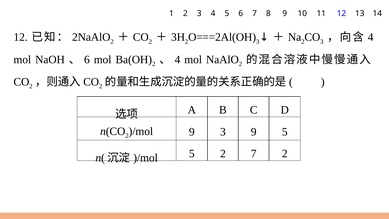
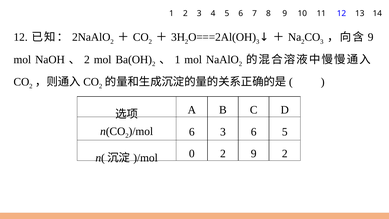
4 at (371, 37): 4 -> 9
6 at (87, 59): 6 -> 2
4 at (177, 59): 4 -> 1
9 at (192, 132): 9 -> 6
3 9: 9 -> 6
5 at (192, 154): 5 -> 0
2 7: 7 -> 9
